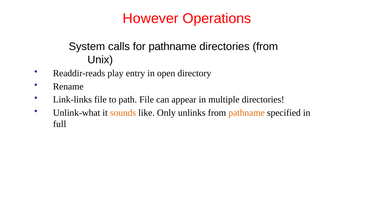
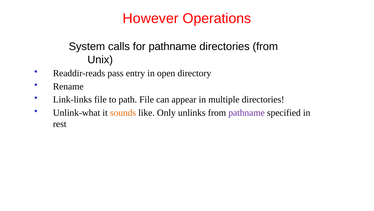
play: play -> pass
pathname at (247, 112) colour: orange -> purple
full: full -> rest
